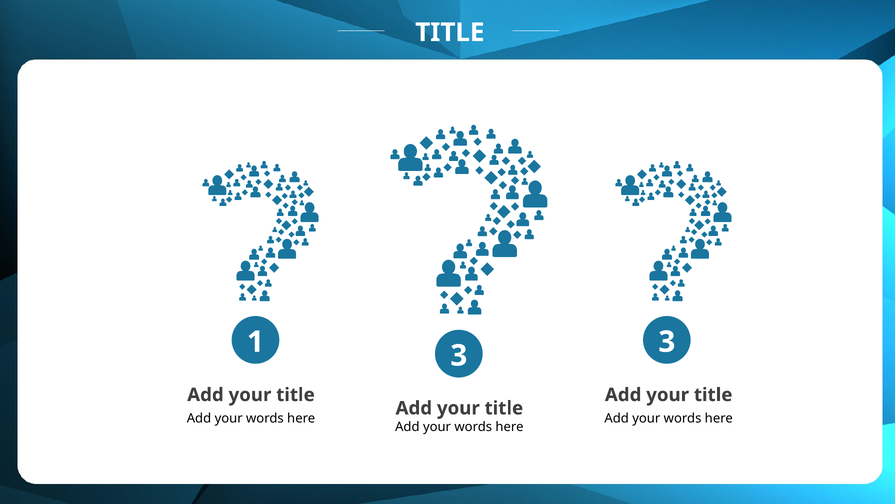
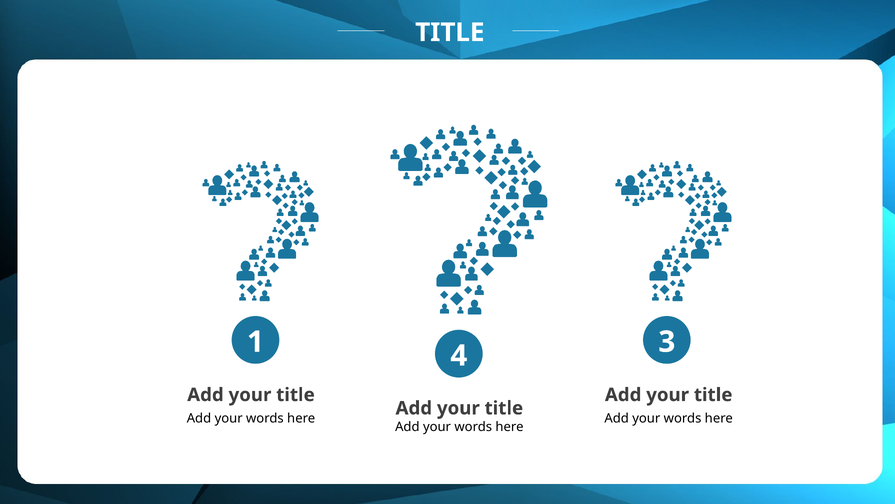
1 3: 3 -> 4
